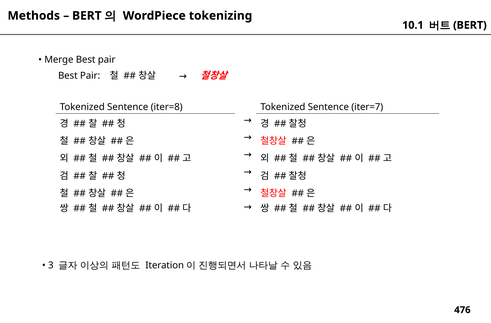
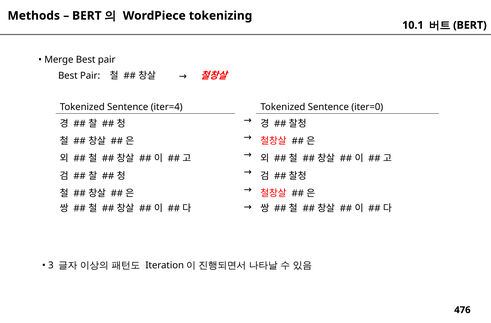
iter=8: iter=8 -> iter=4
iter=7: iter=7 -> iter=0
